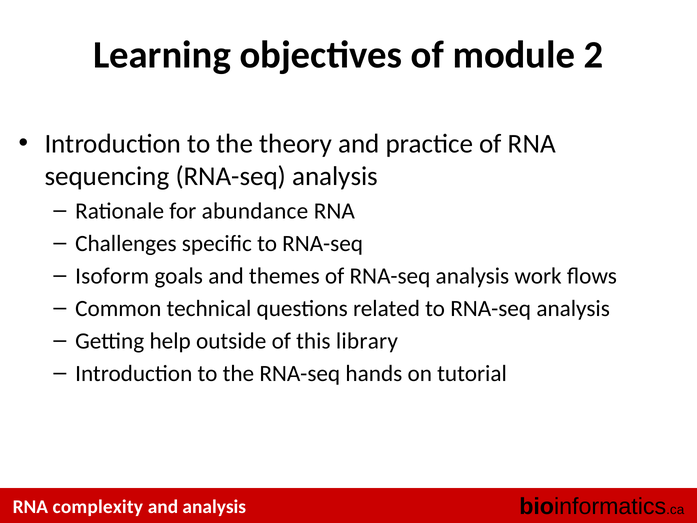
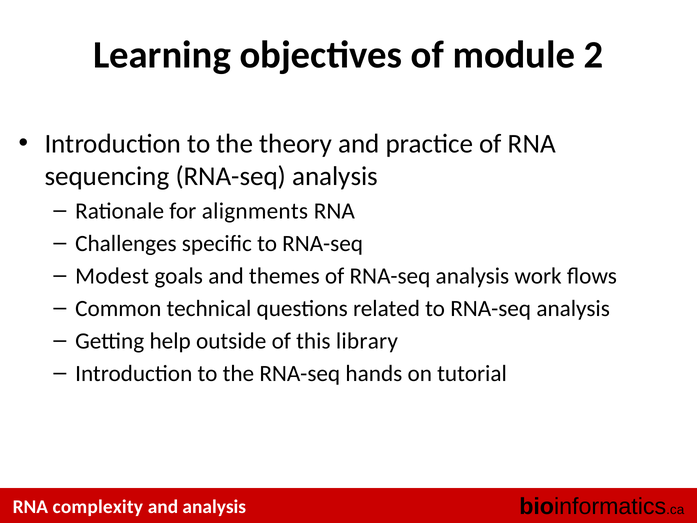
abundance: abundance -> alignments
Isoform: Isoform -> Modest
